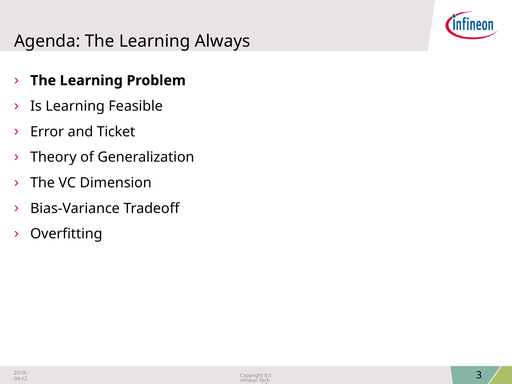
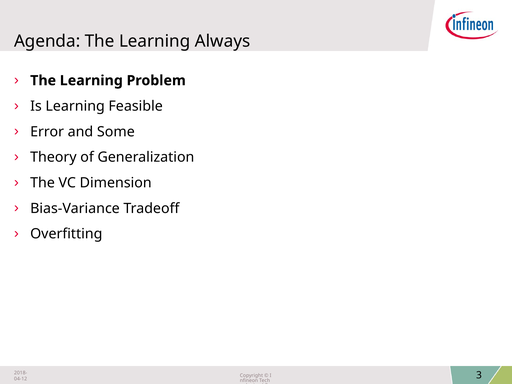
Ticket: Ticket -> Some
